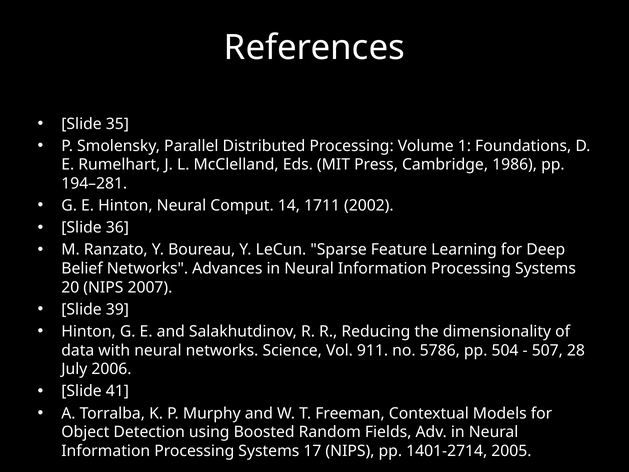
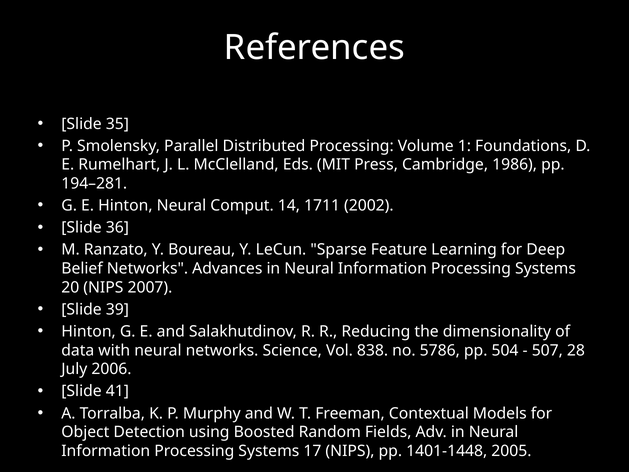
911: 911 -> 838
1401-2714: 1401-2714 -> 1401-1448
